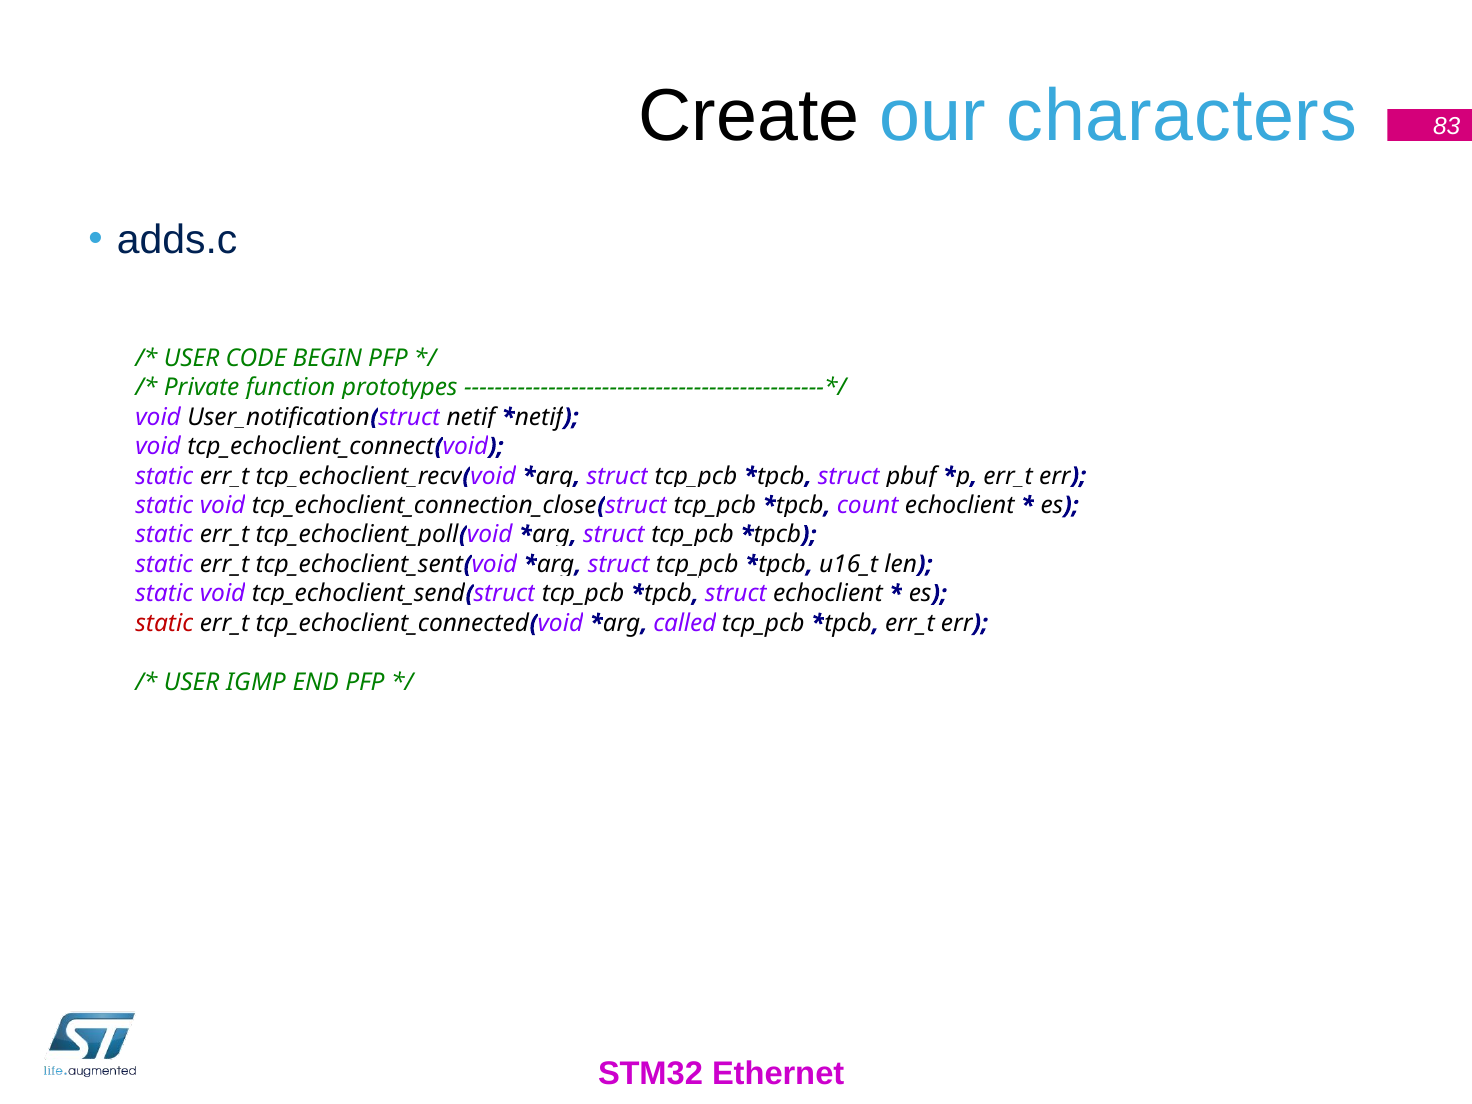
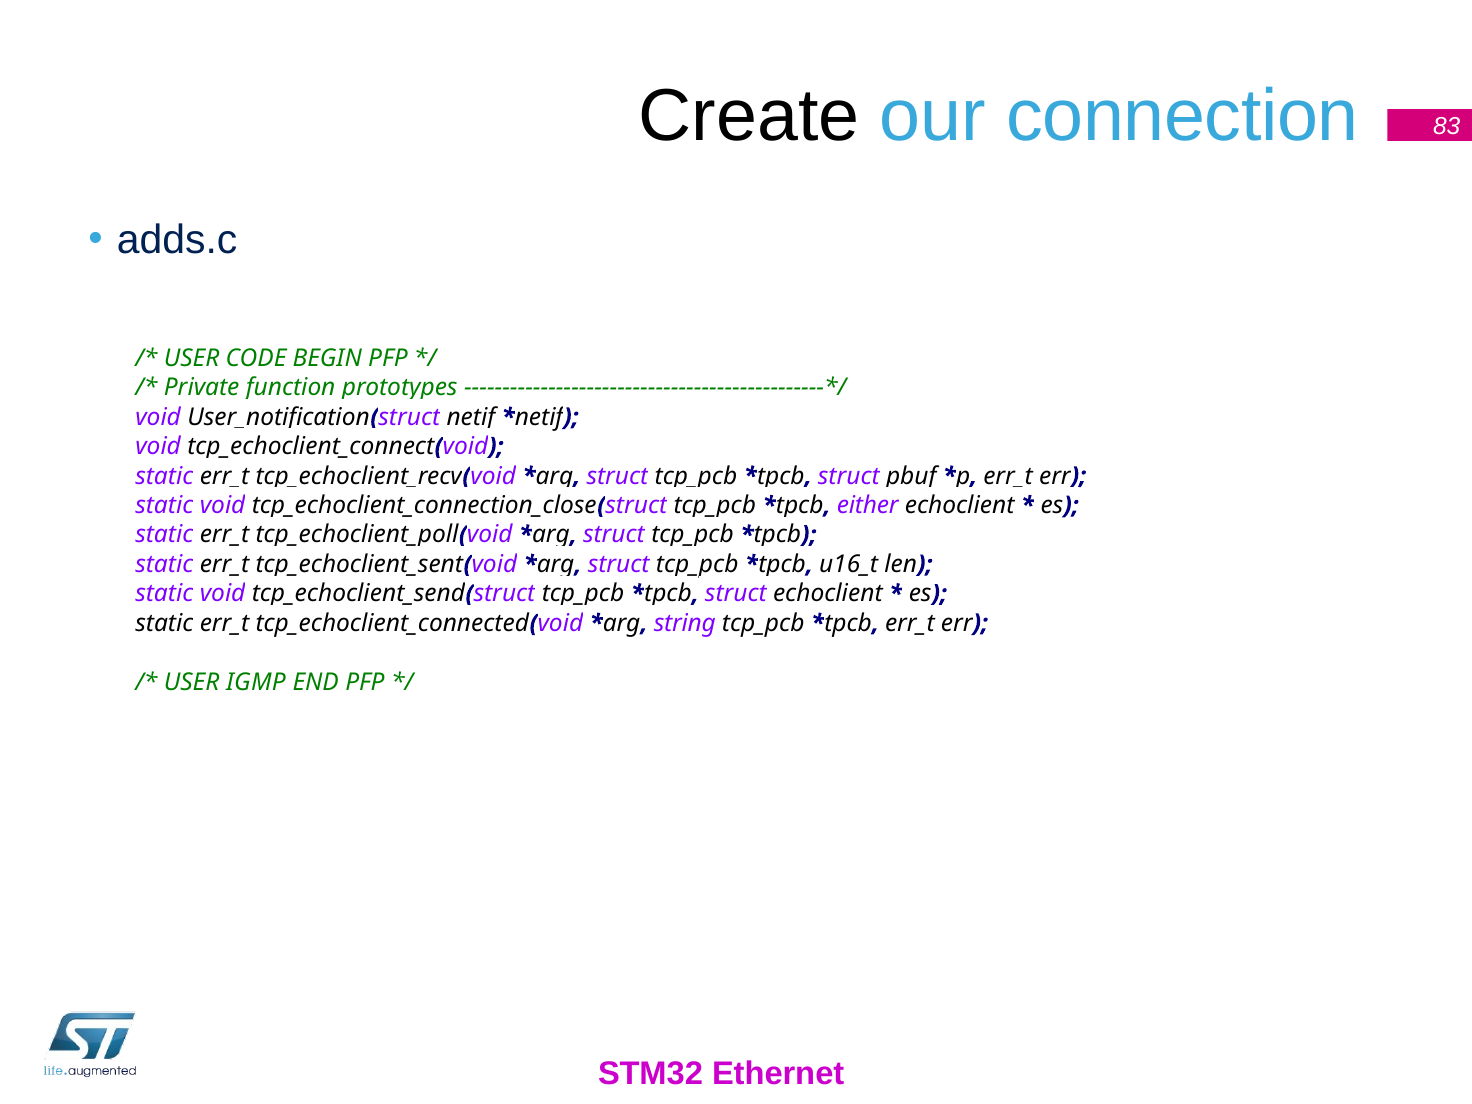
characters: characters -> connection
count: count -> either
static at (164, 623) colour: red -> black
called: called -> string
